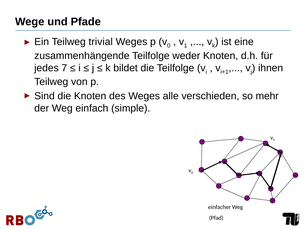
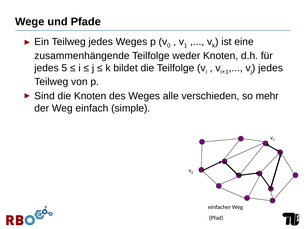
Teilweg trivial: trivial -> jedes
7: 7 -> 5
ihnen at (271, 68): ihnen -> jedes
